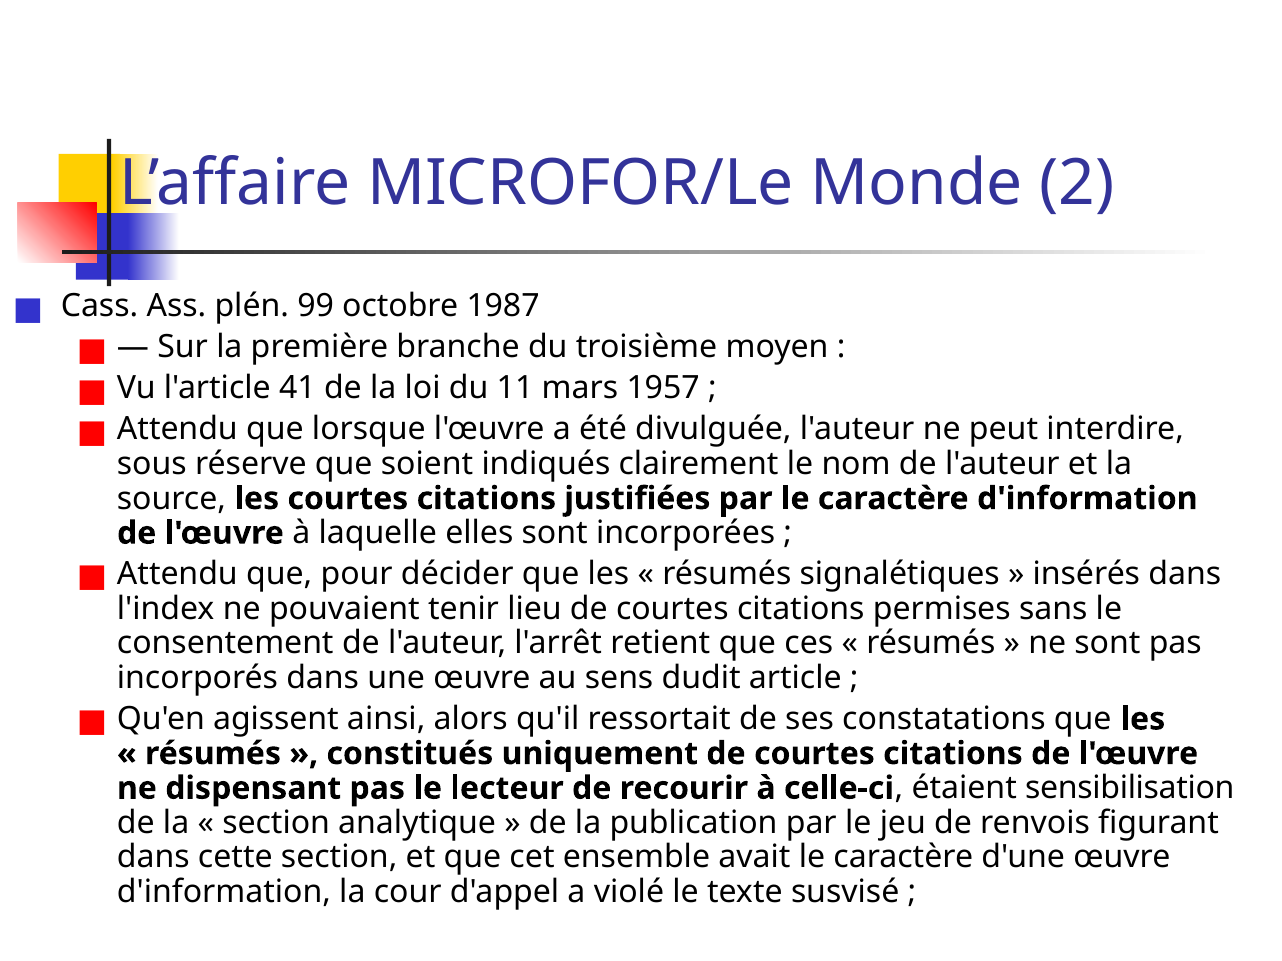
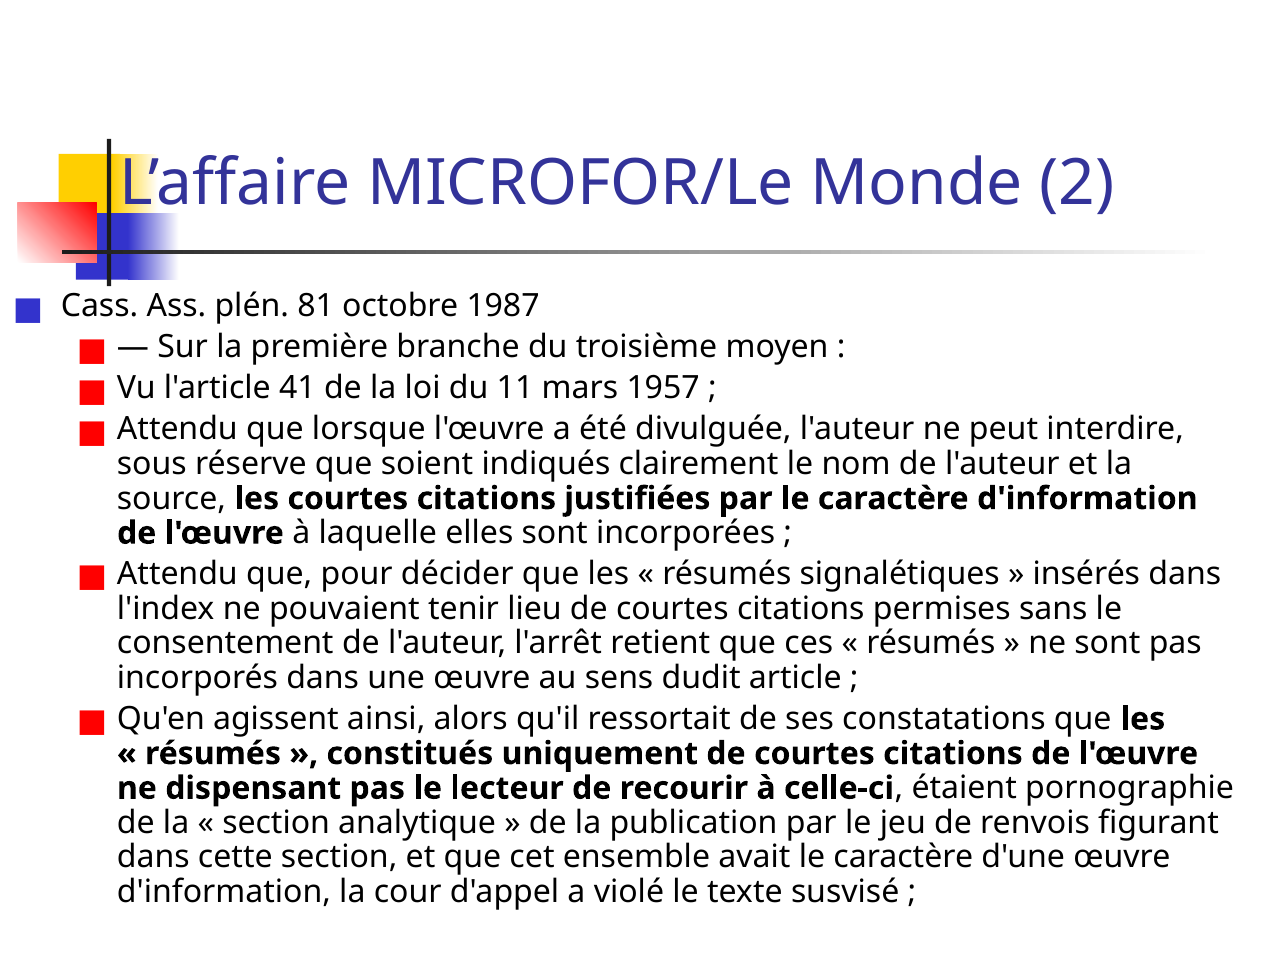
99: 99 -> 81
sensibilisation: sensibilisation -> pornographie
